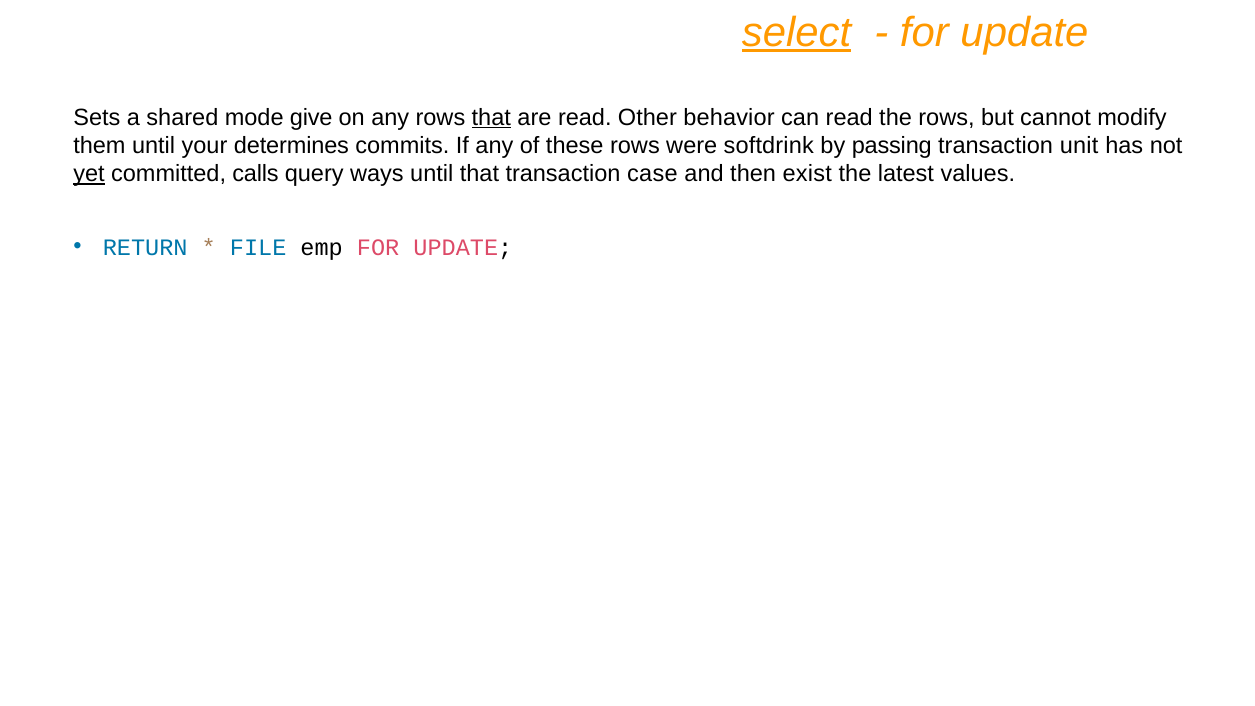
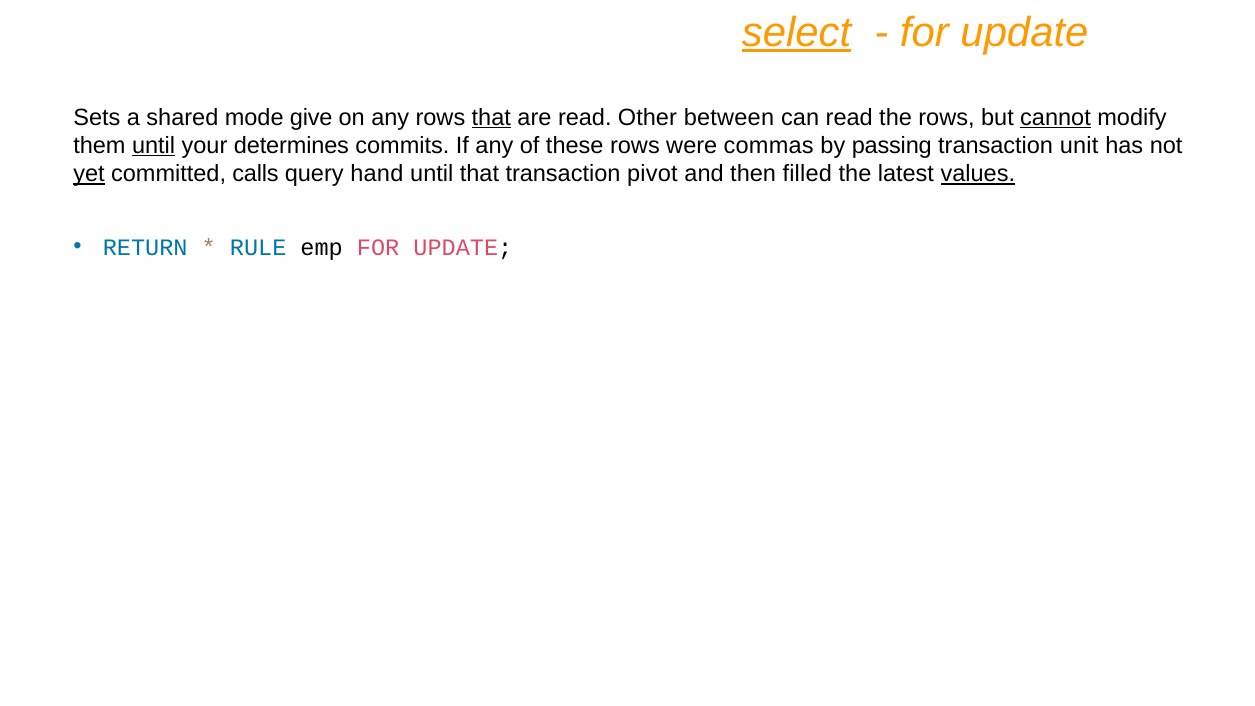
behavior: behavior -> between
cannot underline: none -> present
until at (154, 145) underline: none -> present
softdrink: softdrink -> commas
ways: ways -> hand
case: case -> pivot
exist: exist -> filled
values underline: none -> present
FILE: FILE -> RULE
